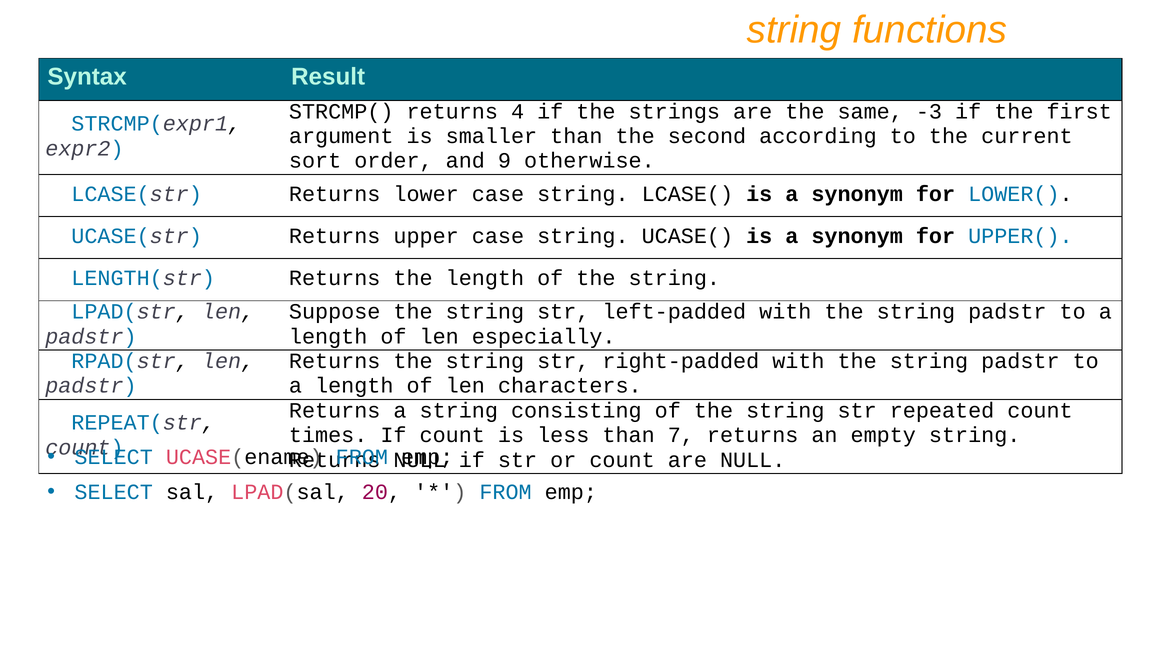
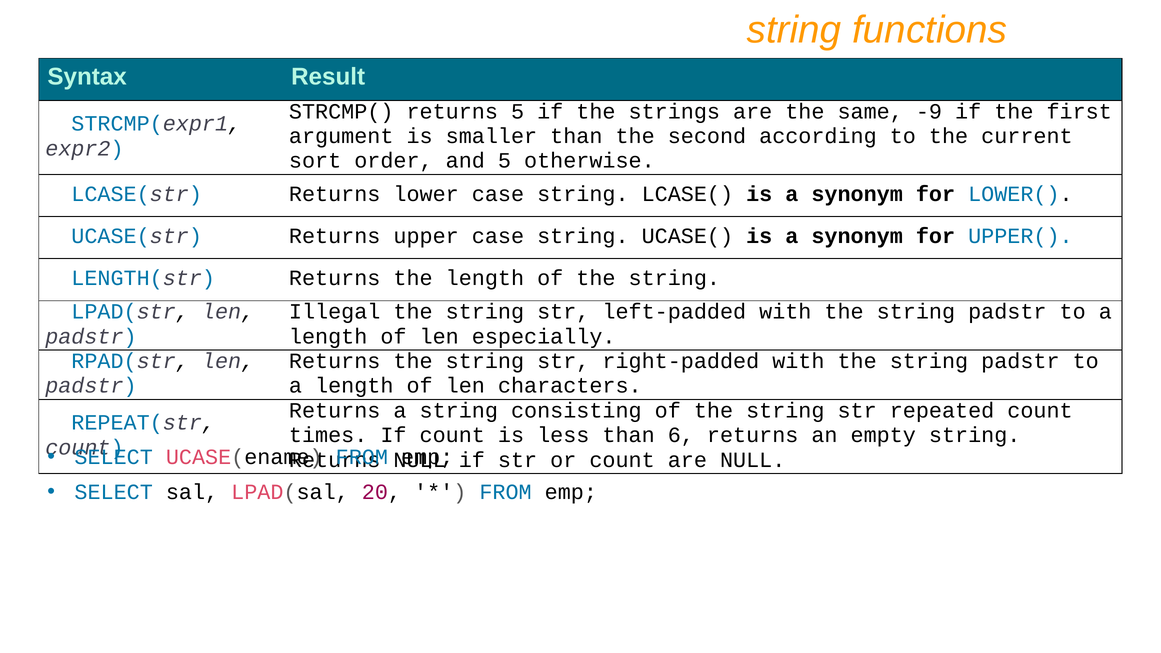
returns 4: 4 -> 5
-3: -3 -> -9
and 9: 9 -> 5
Suppose: Suppose -> Illegal
7: 7 -> 6
